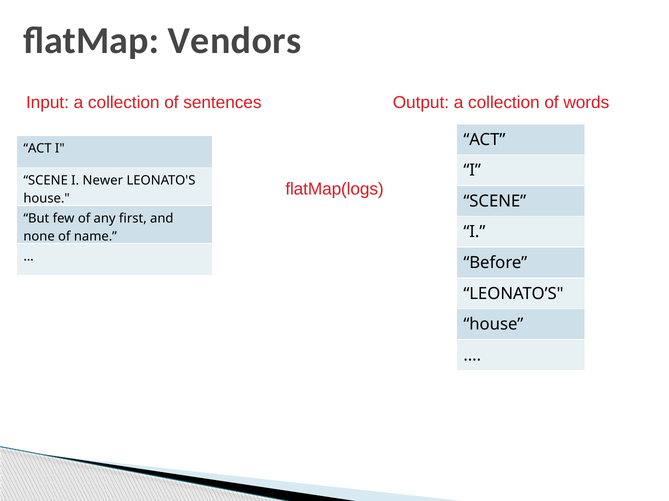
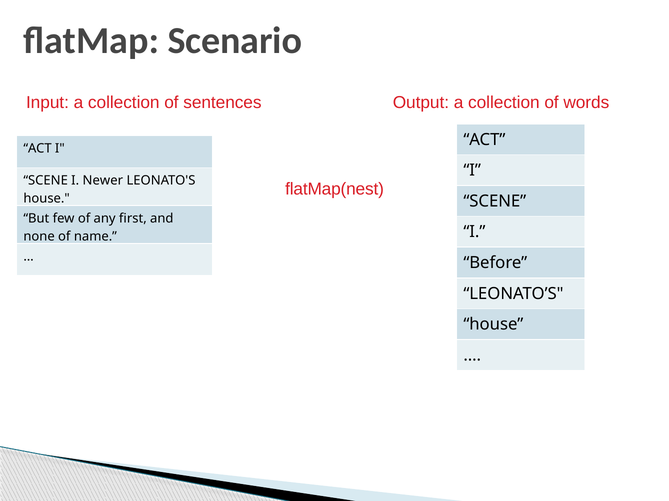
Vendors: Vendors -> Scenario
flatMap(logs: flatMap(logs -> flatMap(nest
